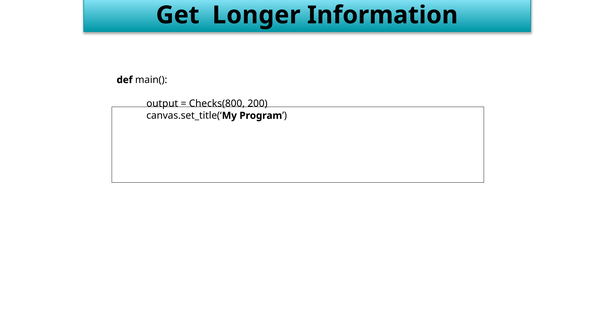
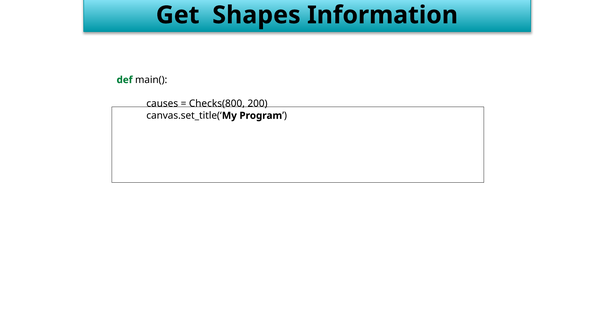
Longer: Longer -> Shapes
def colour: black -> green
output: output -> causes
